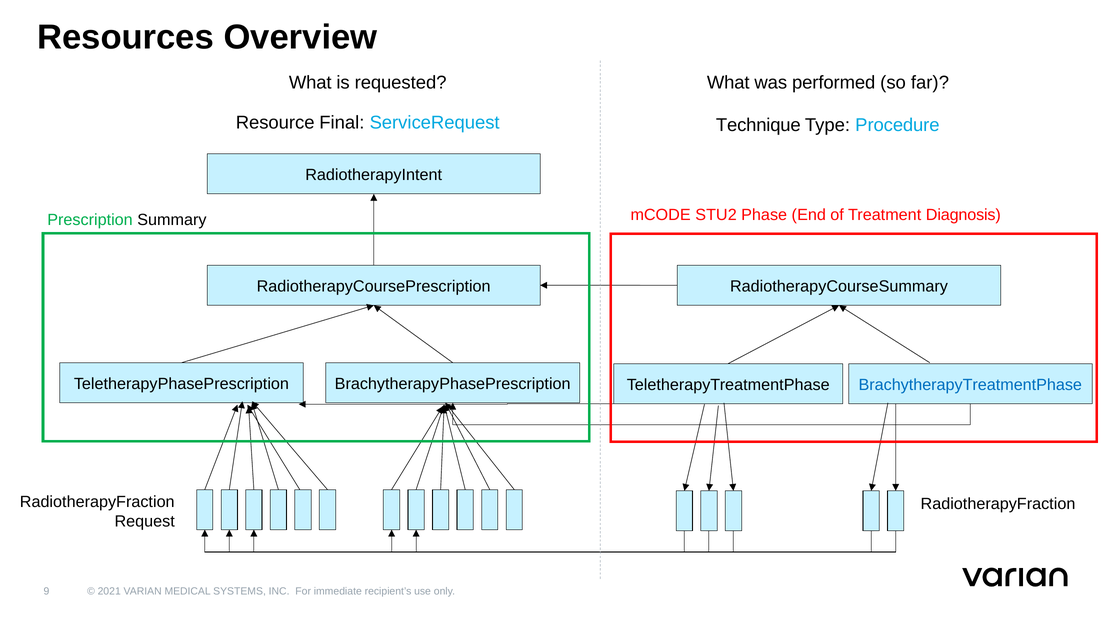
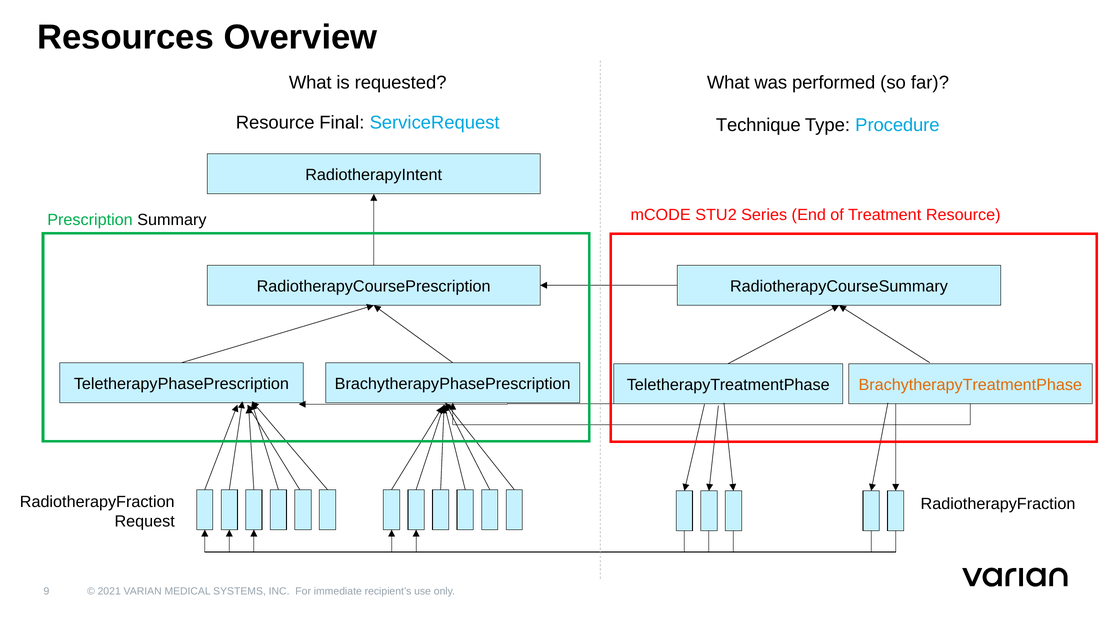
Phase: Phase -> Series
Treatment Diagnosis: Diagnosis -> Resource
BrachytherapyTreatmentPhase colour: blue -> orange
